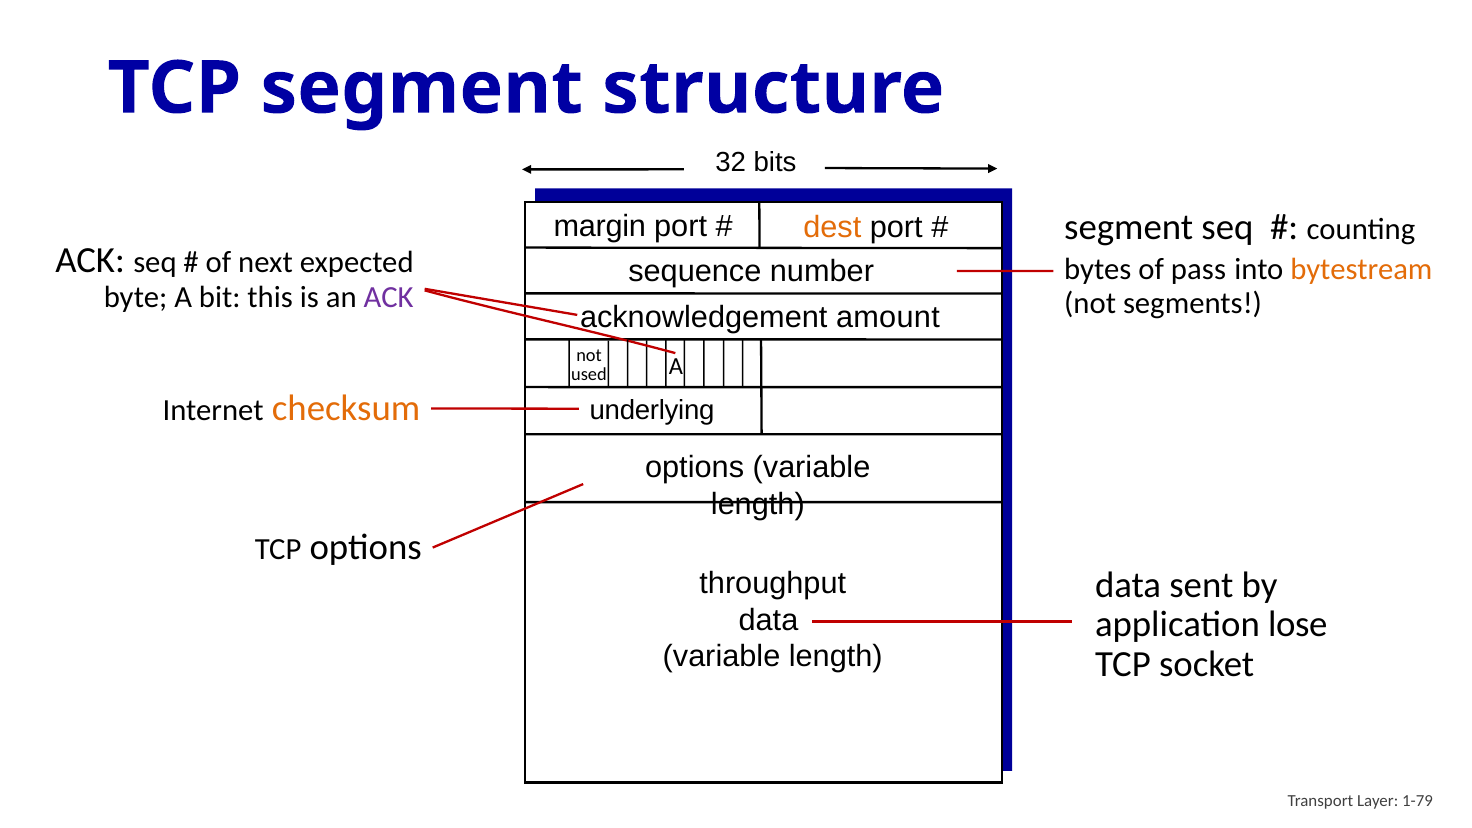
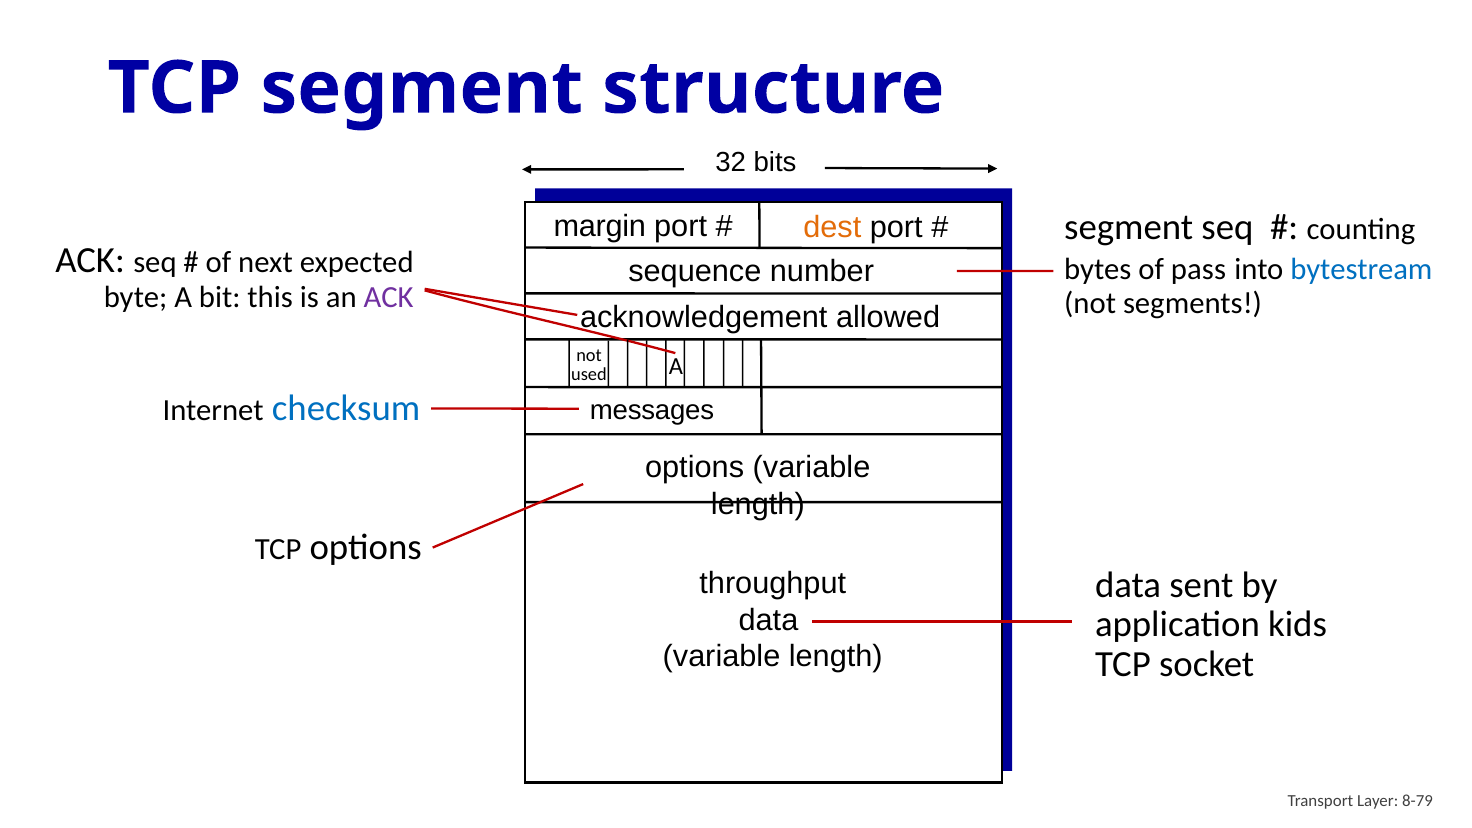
bytestream colour: orange -> blue
amount: amount -> allowed
checksum colour: orange -> blue
underlying: underlying -> messages
lose: lose -> kids
1-79: 1-79 -> 8-79
